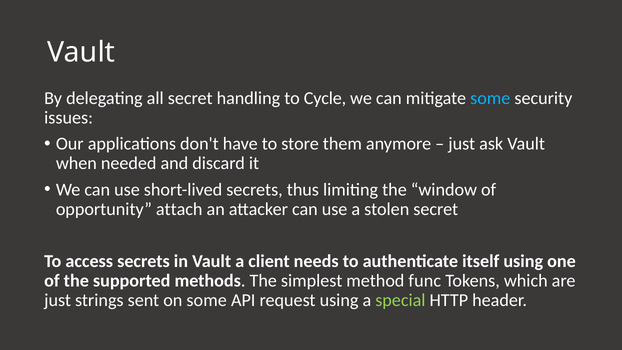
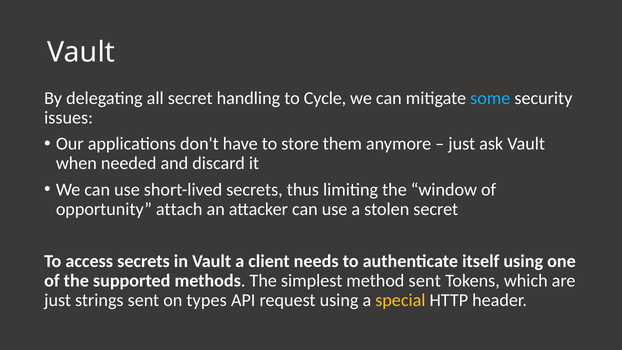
method func: func -> sent
on some: some -> types
special colour: light green -> yellow
